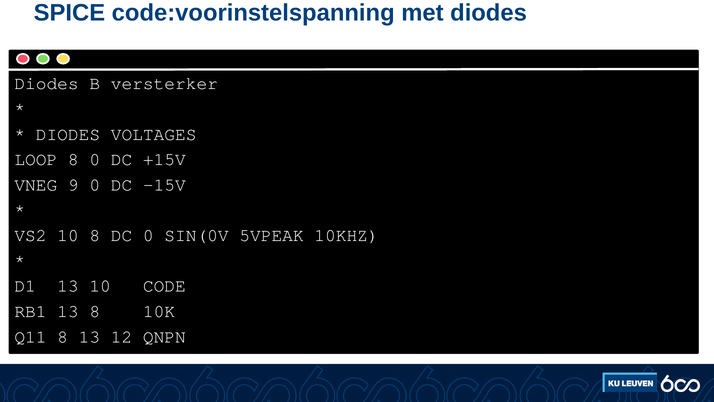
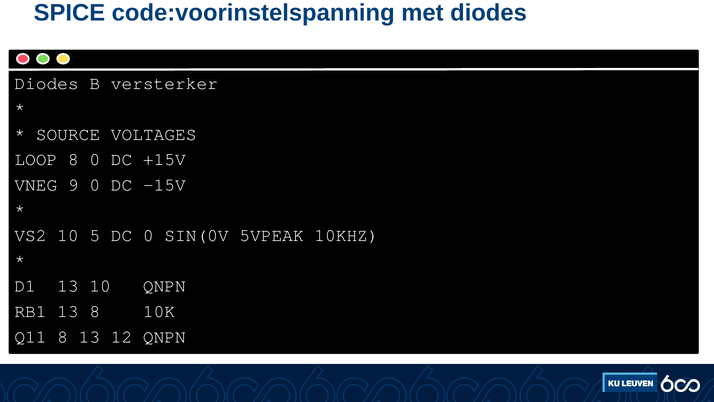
DIODES at (68, 134): DIODES -> SOURCE
10 8: 8 -> 5
10 CODE: CODE -> QNPN
